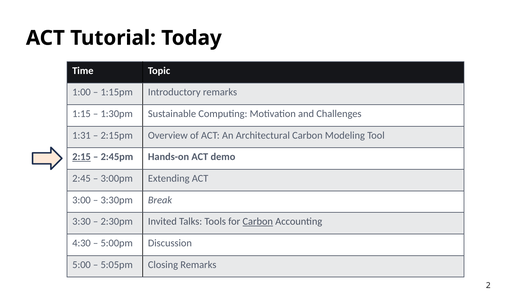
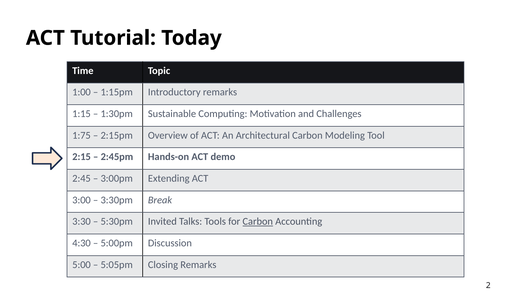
1:31: 1:31 -> 1:75
2:15 underline: present -> none
2:30pm: 2:30pm -> 5:30pm
